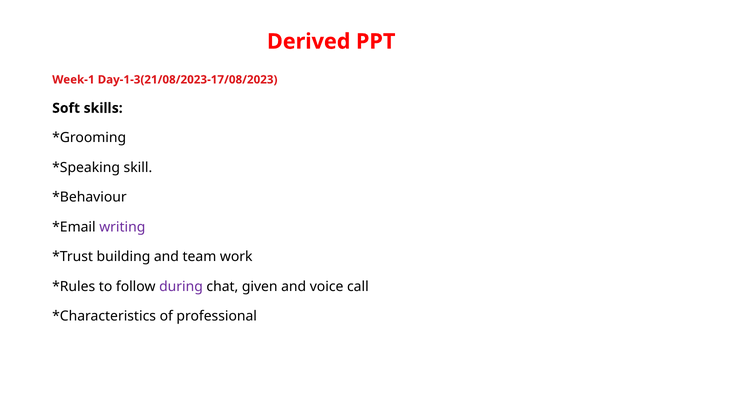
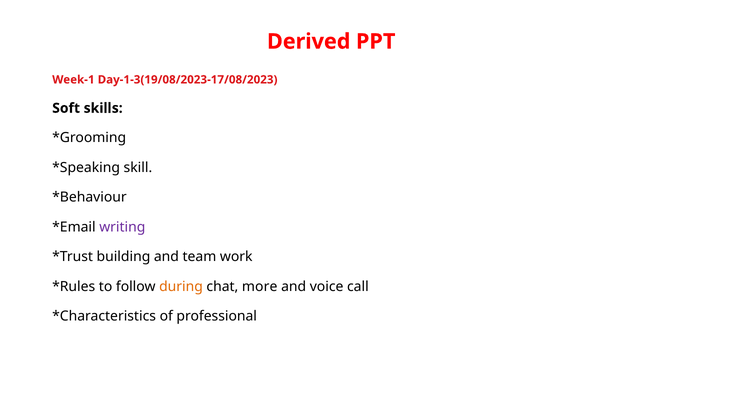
Day-1-3(21/08/2023-17/08/2023: Day-1-3(21/08/2023-17/08/2023 -> Day-1-3(19/08/2023-17/08/2023
during colour: purple -> orange
given: given -> more
